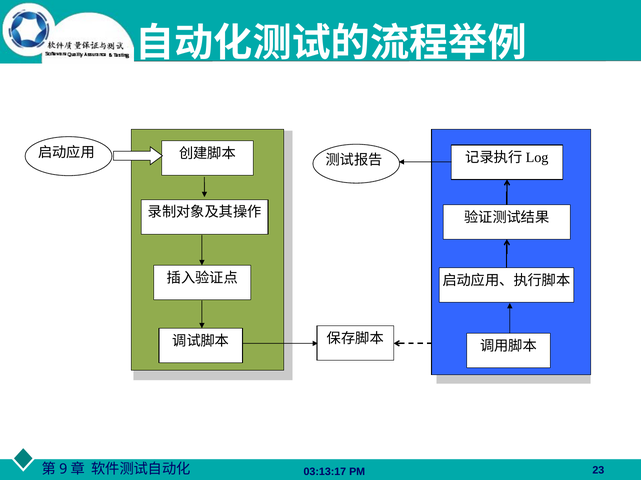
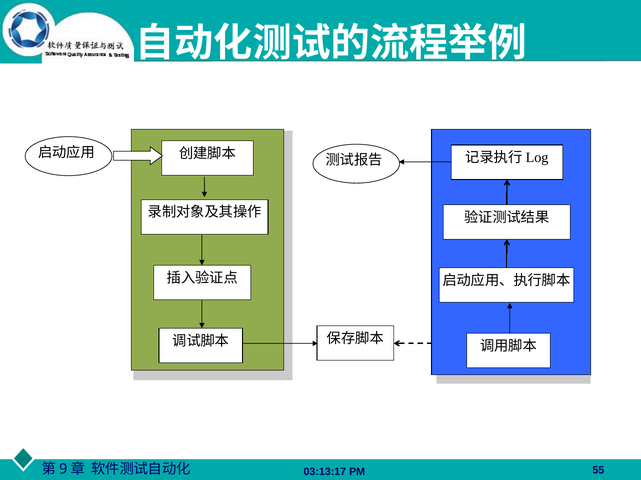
23: 23 -> 55
